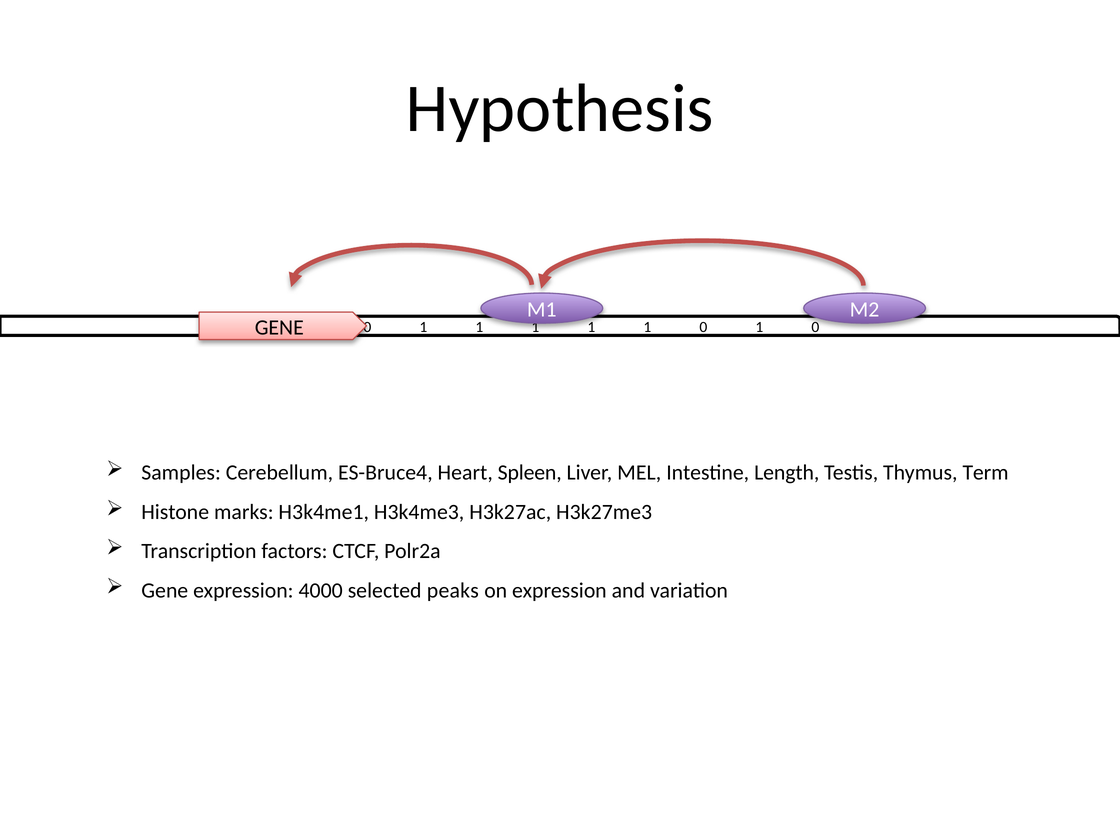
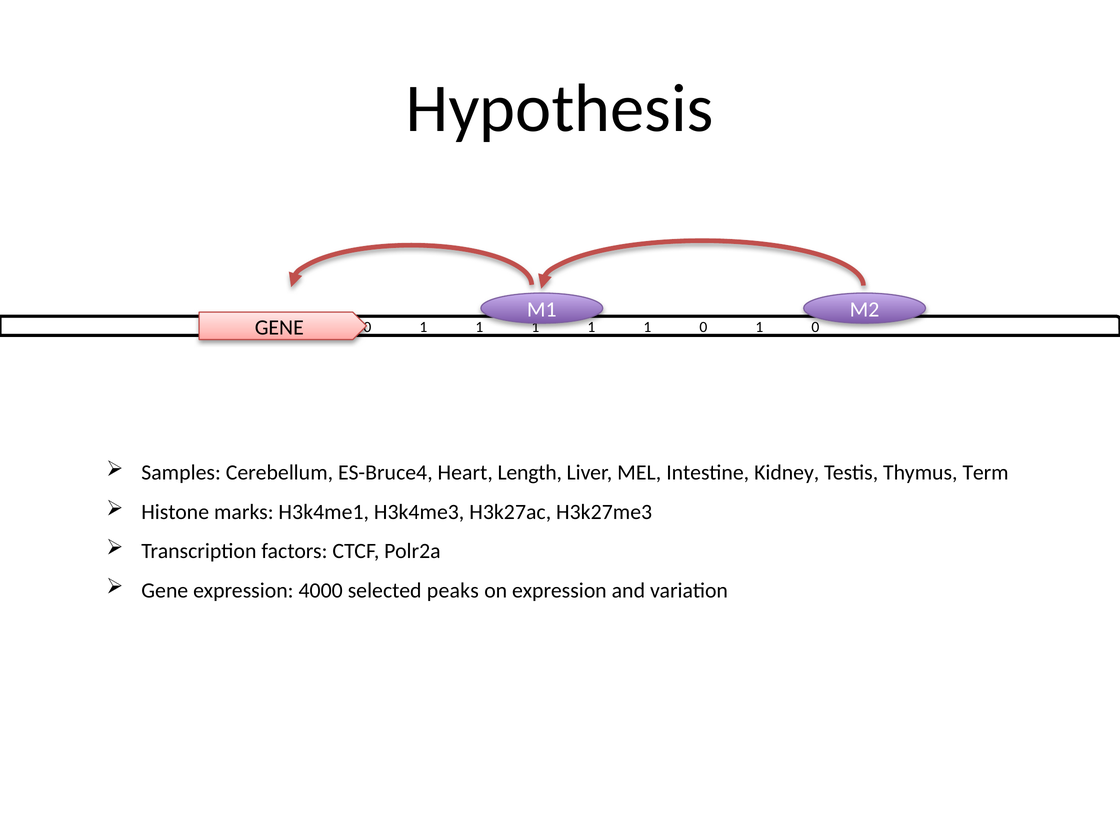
Spleen: Spleen -> Length
Length: Length -> Kidney
